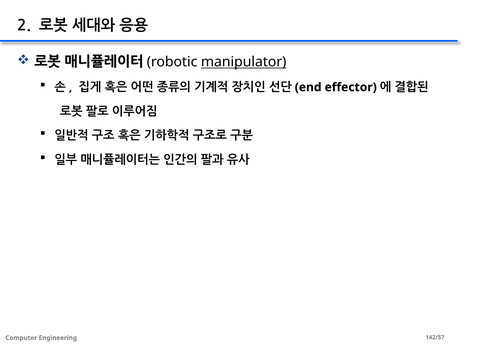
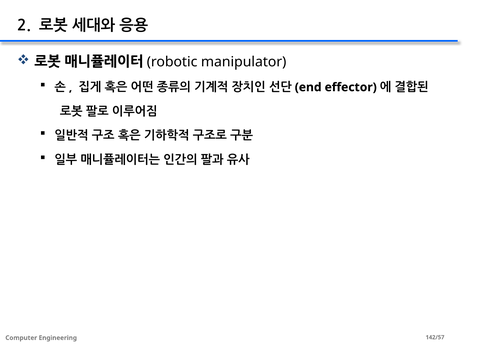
manipulator underline: present -> none
